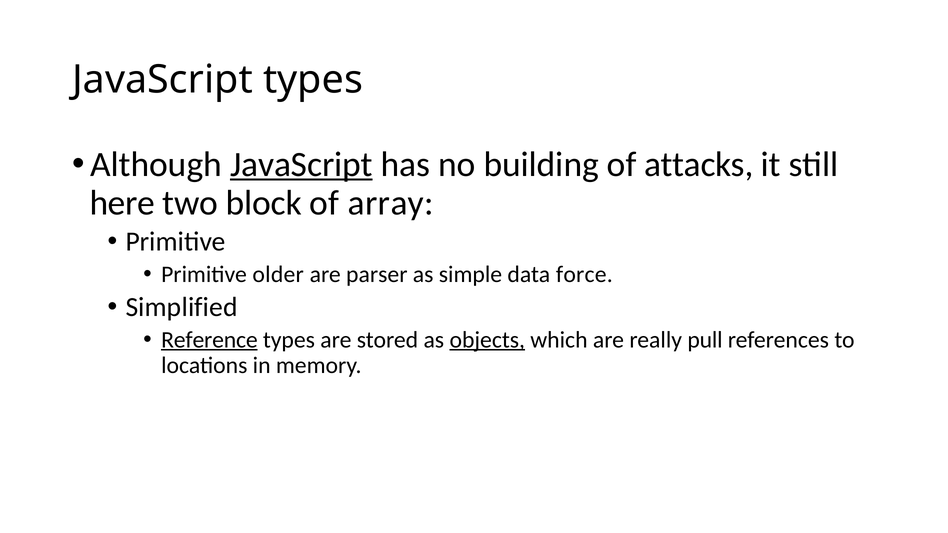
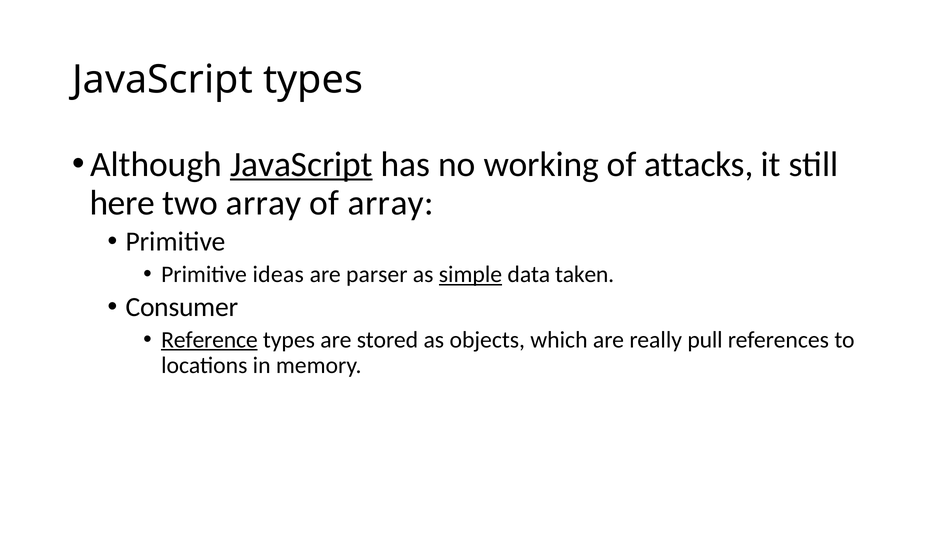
building: building -> working
two block: block -> array
older: older -> ideas
simple underline: none -> present
force: force -> taken
Simplified: Simplified -> Consumer
objects underline: present -> none
